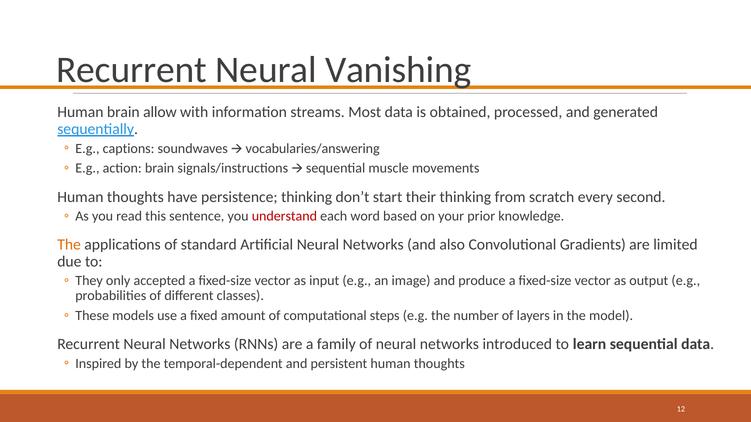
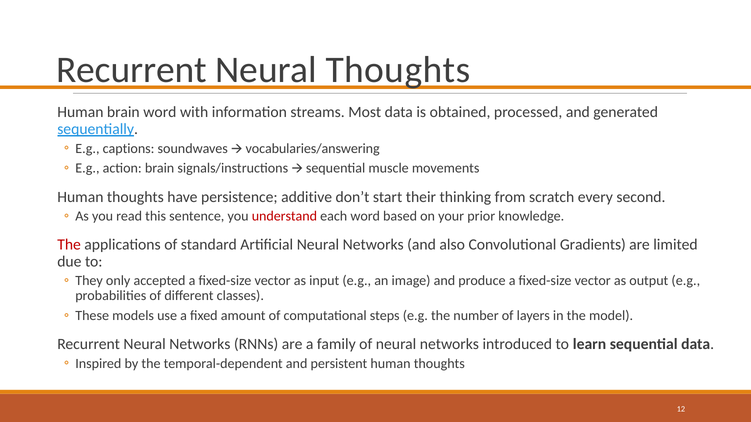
Neural Vanishing: Vanishing -> Thoughts
brain allow: allow -> word
persistence thinking: thinking -> additive
The at (69, 245) colour: orange -> red
